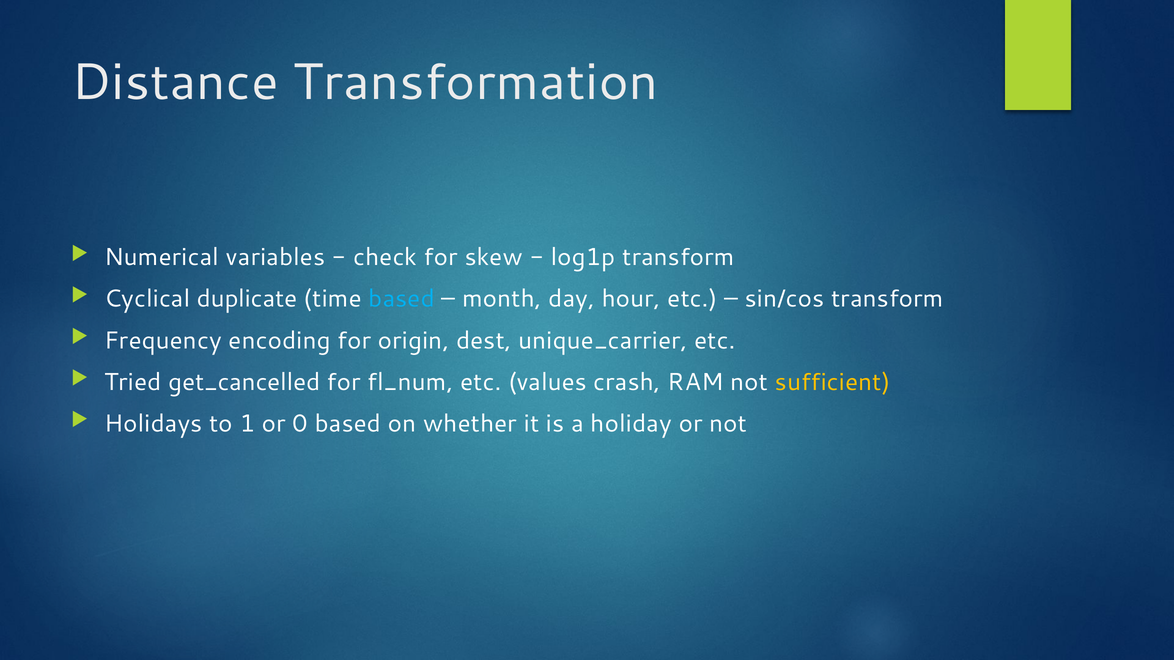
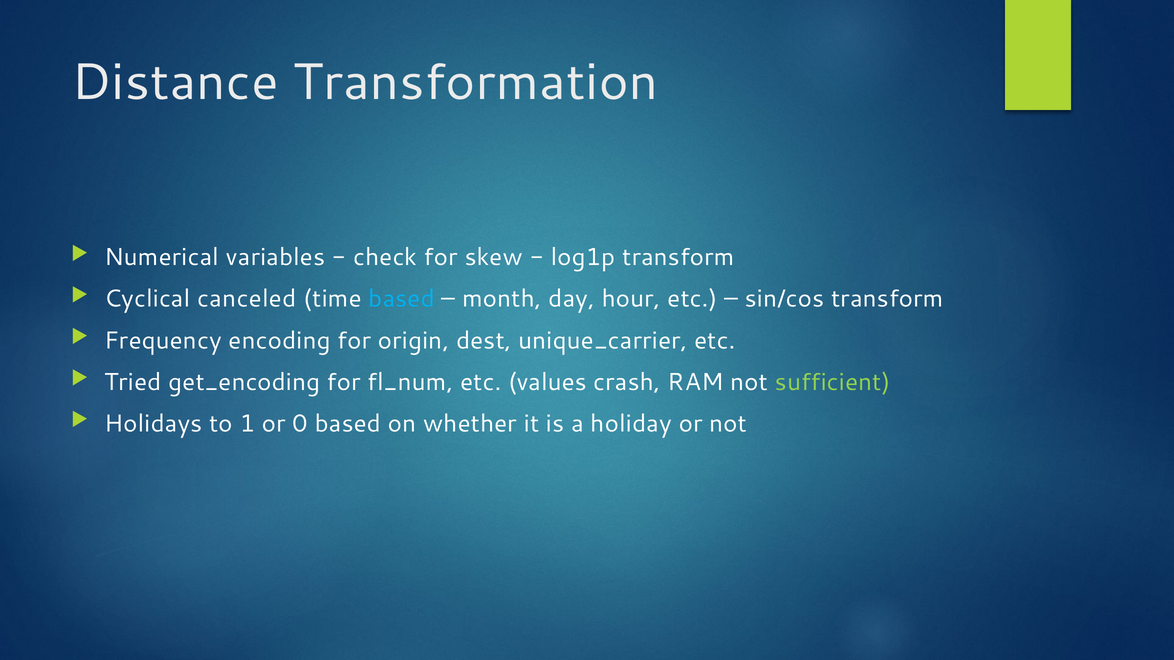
duplicate: duplicate -> canceled
get_cancelled: get_cancelled -> get_encoding
sufficient colour: yellow -> light green
